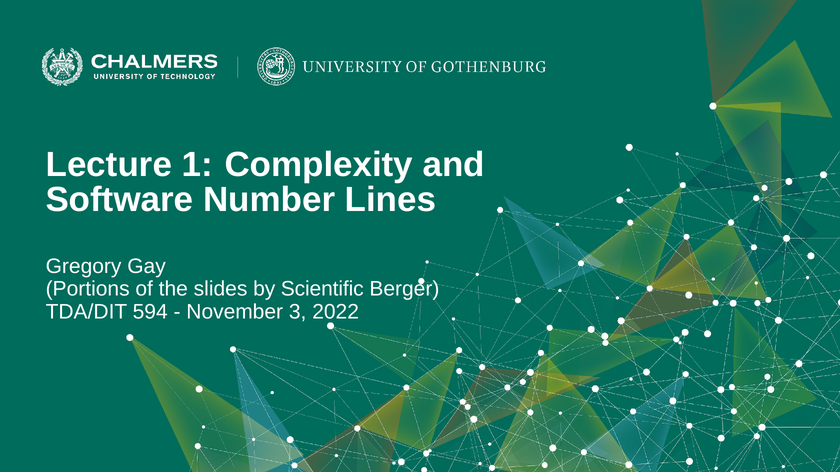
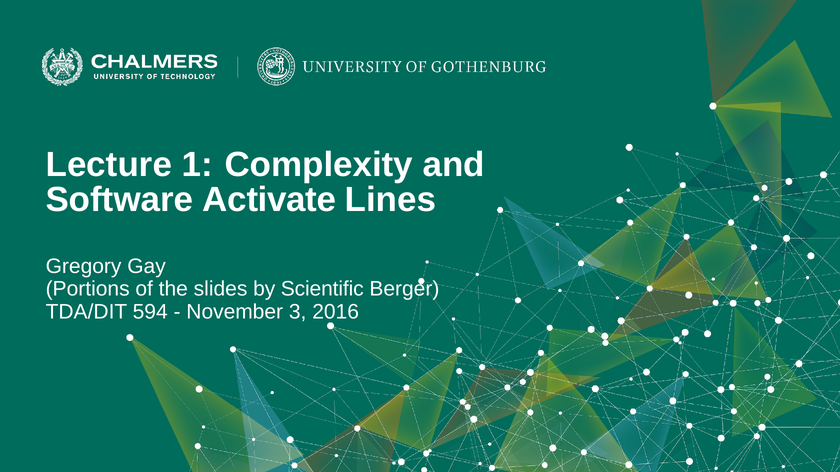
Number: Number -> Activate
2022: 2022 -> 2016
